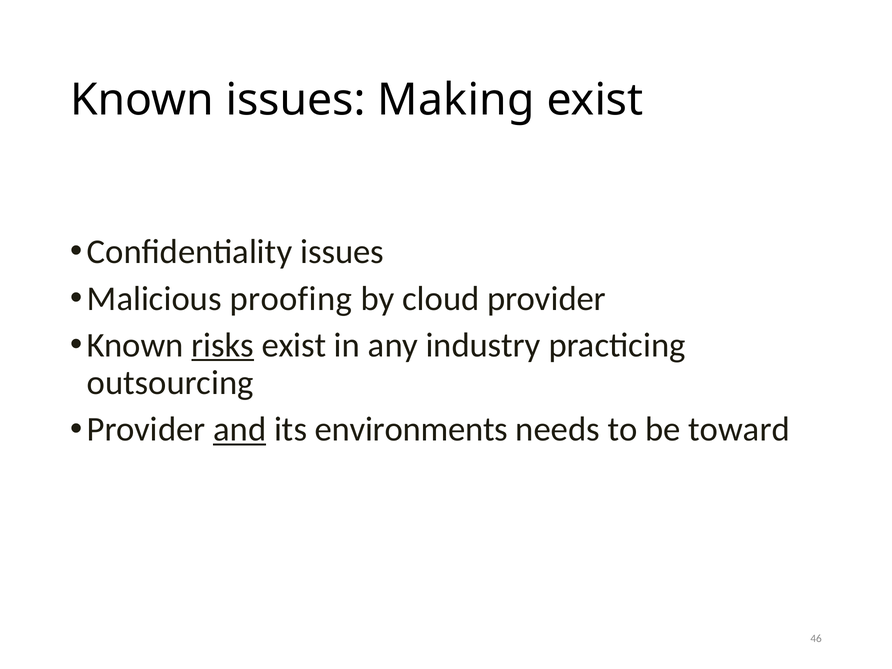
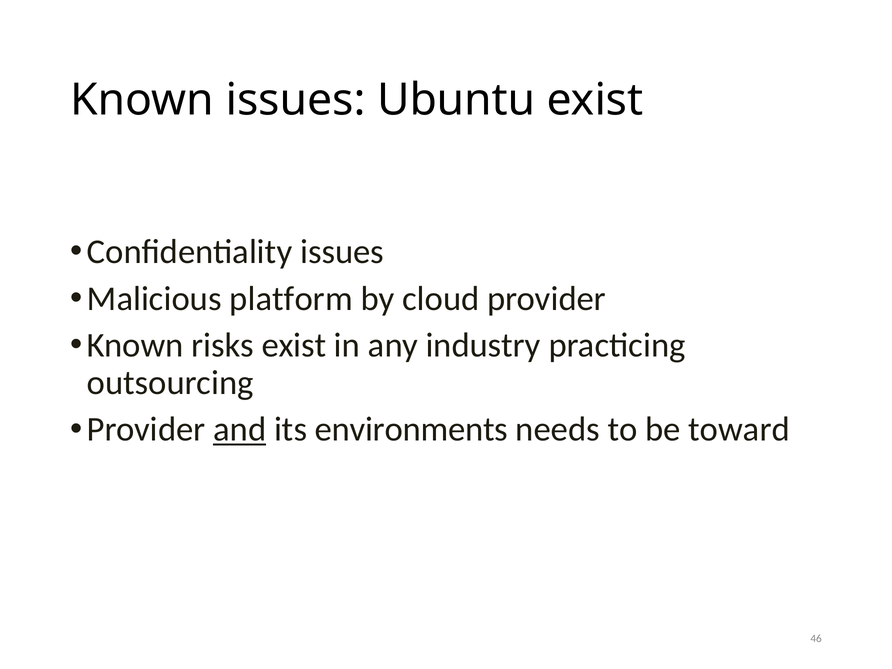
Making: Making -> Ubuntu
proofing: proofing -> platform
risks underline: present -> none
